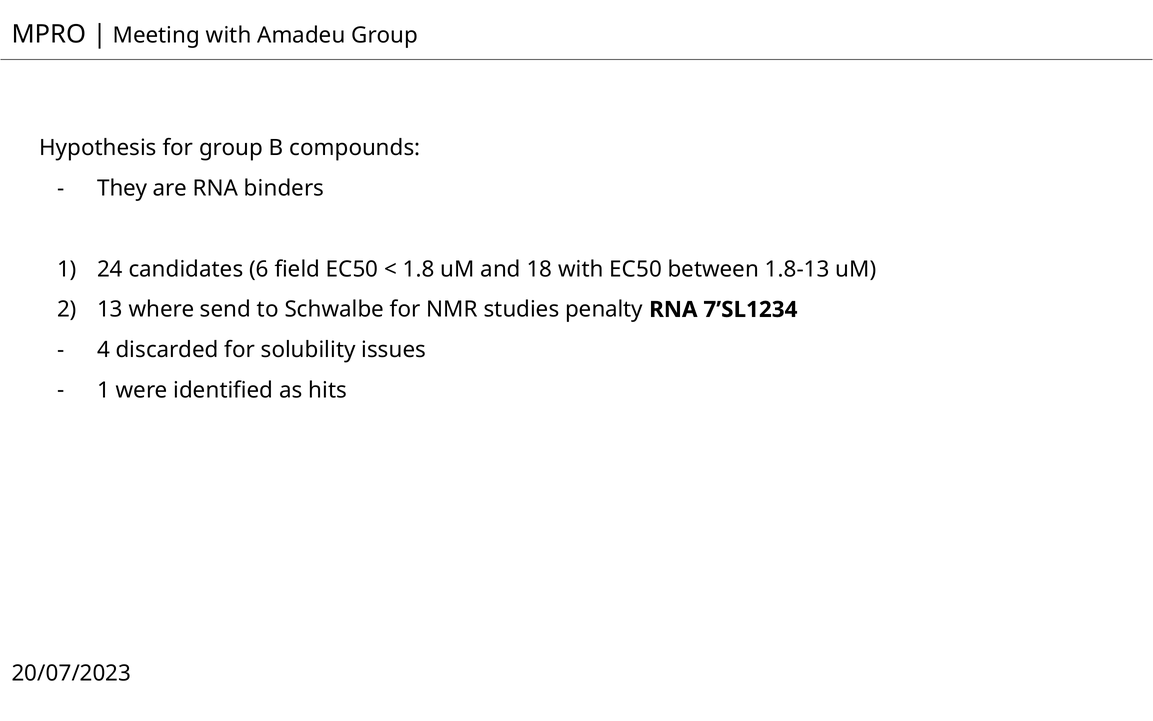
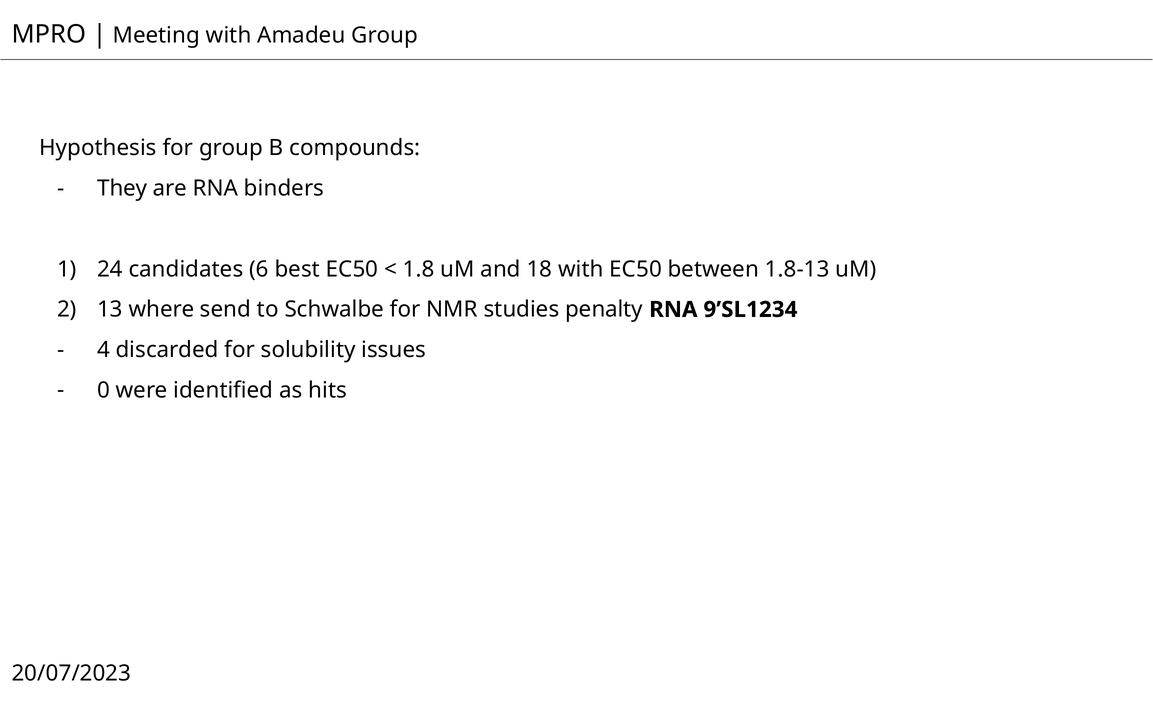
field: field -> best
7’SL1234: 7’SL1234 -> 9’SL1234
1 at (103, 390): 1 -> 0
